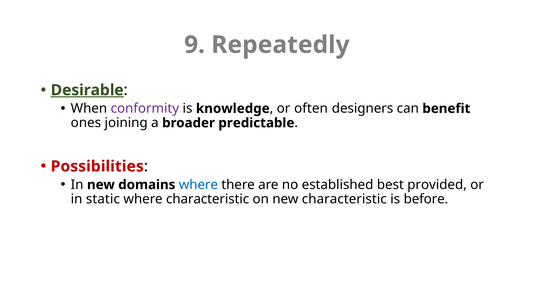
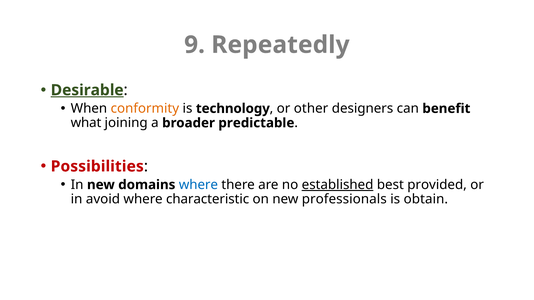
conformity colour: purple -> orange
knowledge: knowledge -> technology
often: often -> other
ones: ones -> what
established underline: none -> present
static: static -> avoid
new characteristic: characteristic -> professionals
before: before -> obtain
